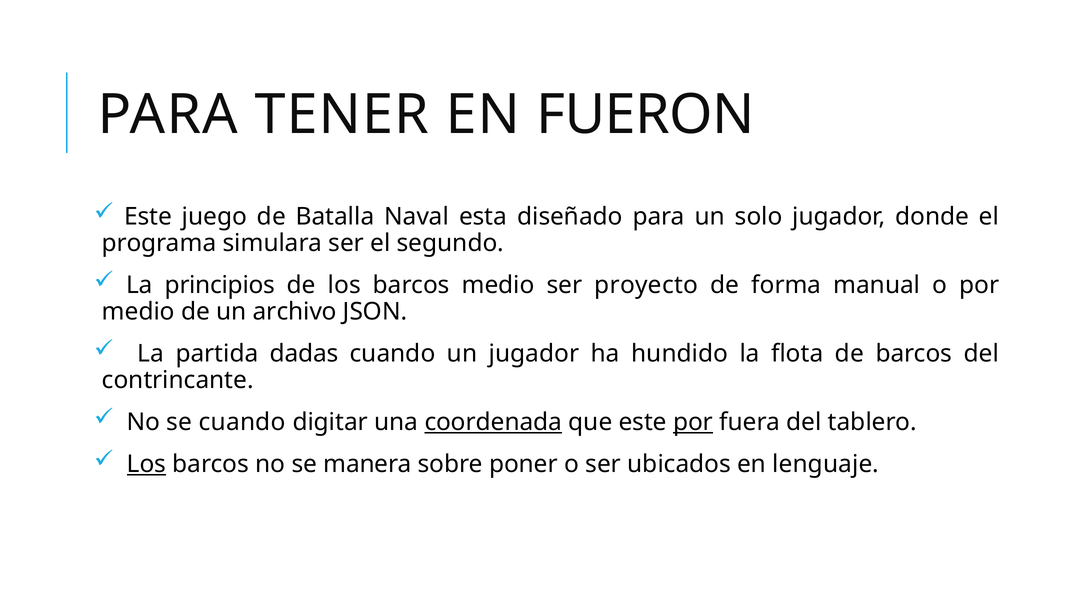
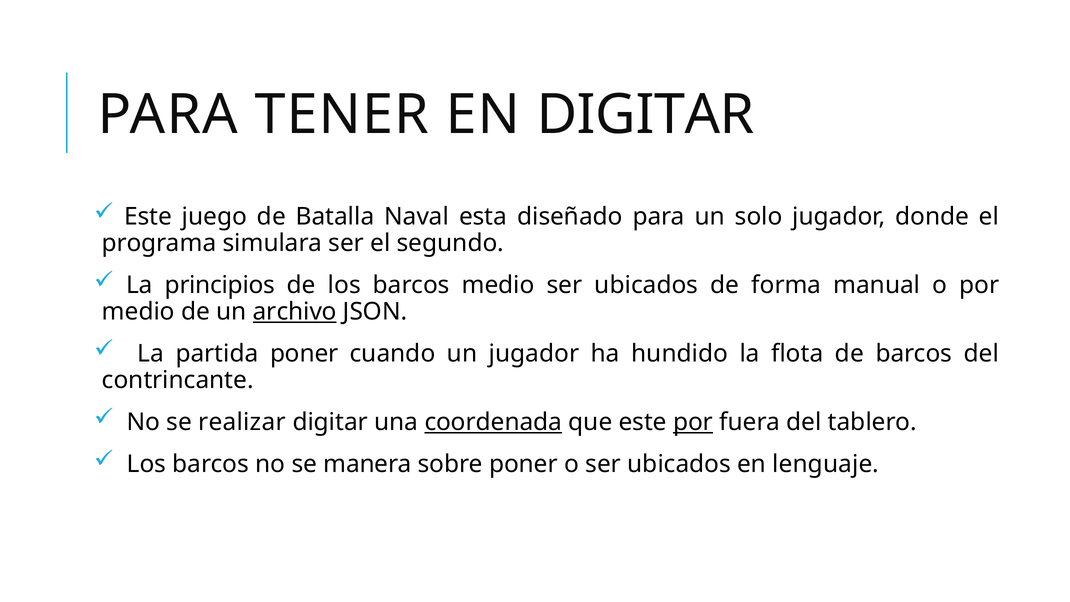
EN FUERON: FUERON -> DIGITAR
proyecto at (646, 285): proyecto -> ubicados
archivo underline: none -> present
partida dadas: dadas -> poner
se cuando: cuando -> realizar
Los at (146, 464) underline: present -> none
